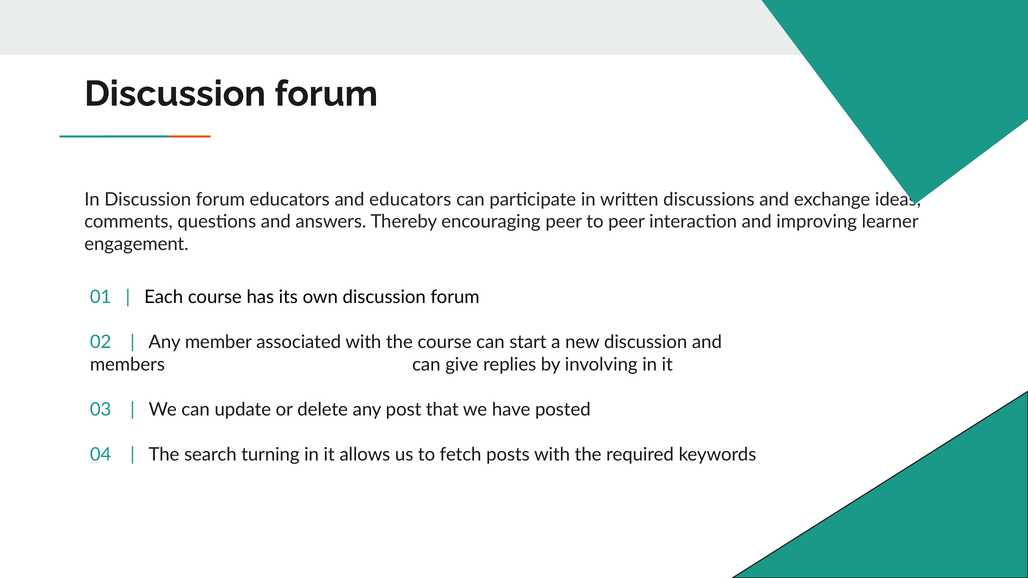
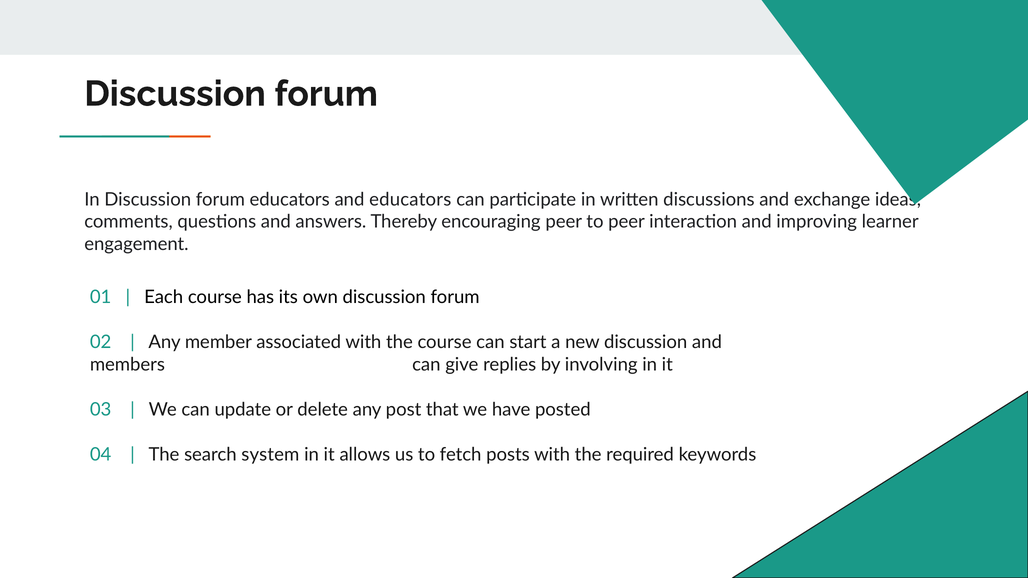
turning: turning -> system
